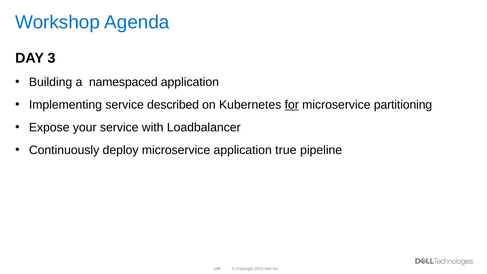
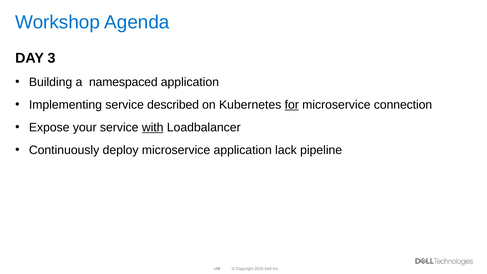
partitioning: partitioning -> connection
with underline: none -> present
true: true -> lack
